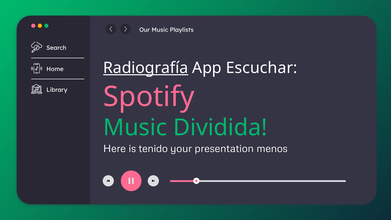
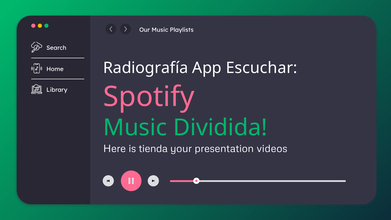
Radiografía underline: present -> none
tenido: tenido -> tienda
menos: menos -> videos
